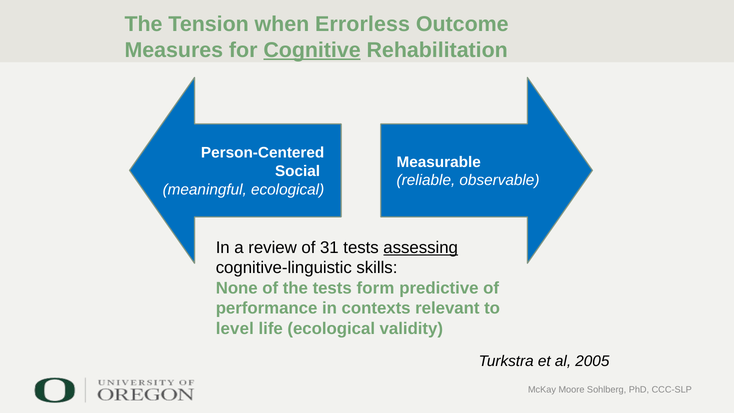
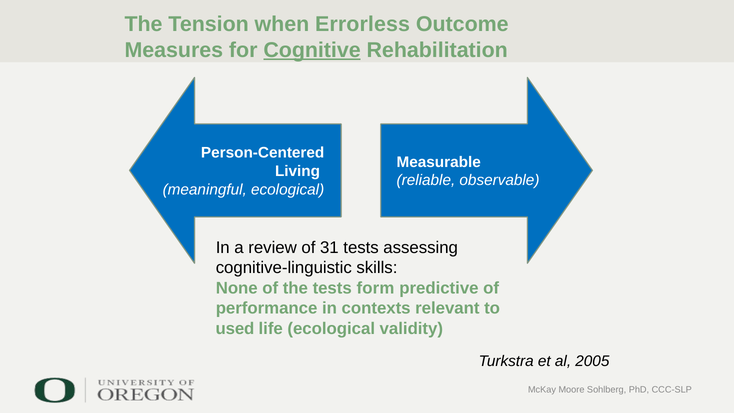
Social: Social -> Living
assessing underline: present -> none
level: level -> used
